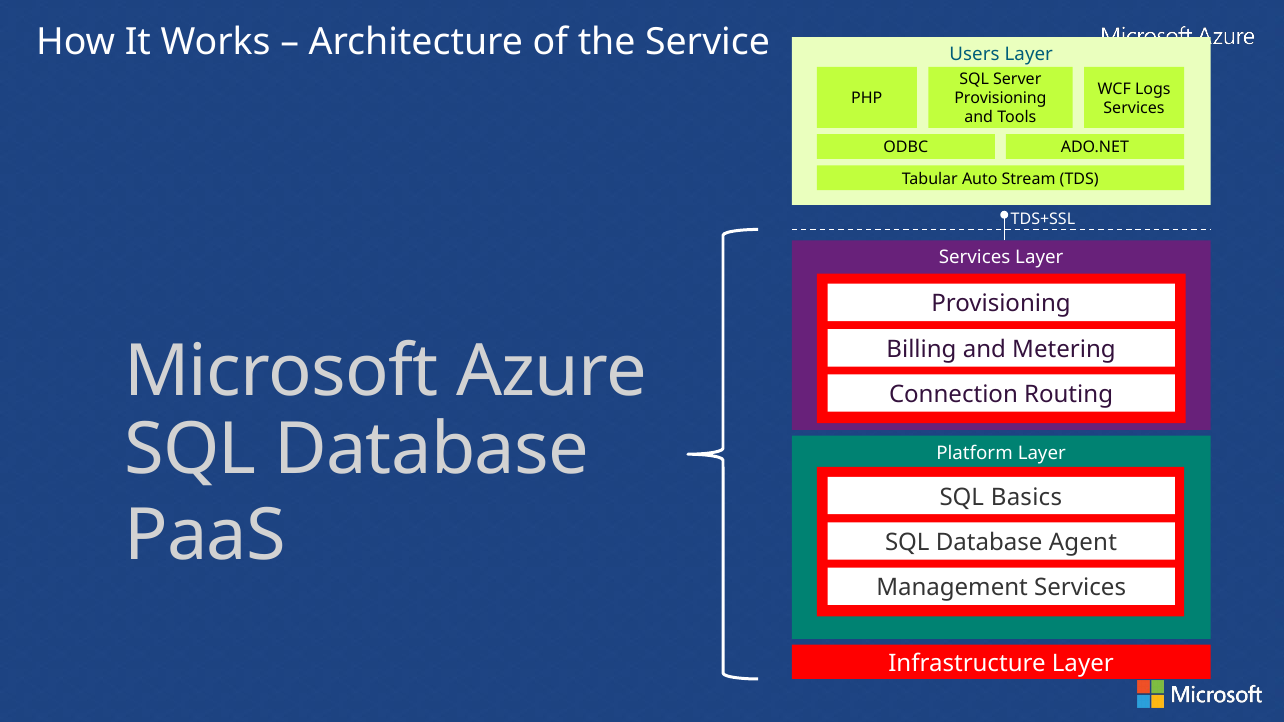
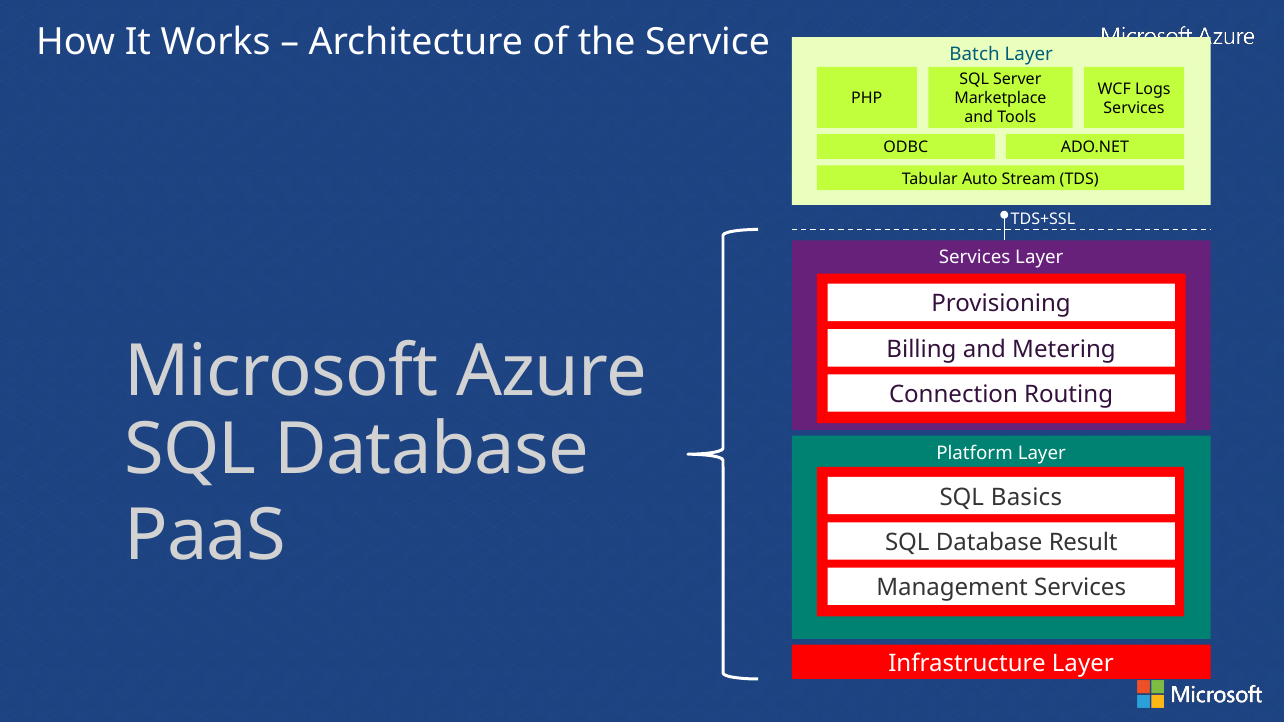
Users: Users -> Batch
Provisioning at (1000, 98): Provisioning -> Marketplace
Agent: Agent -> Result
